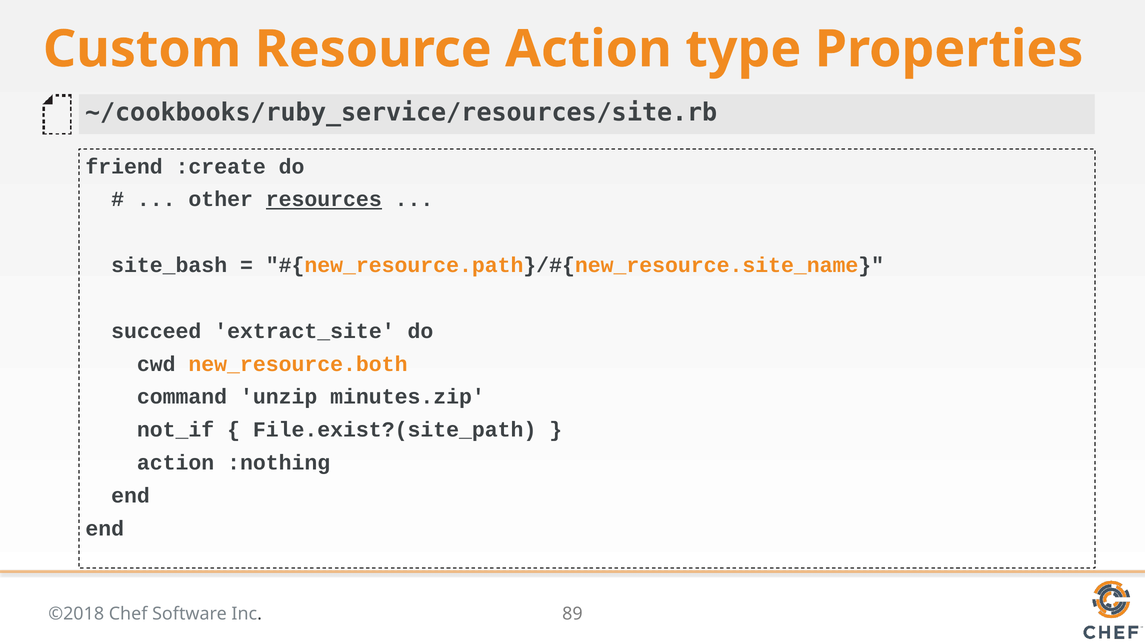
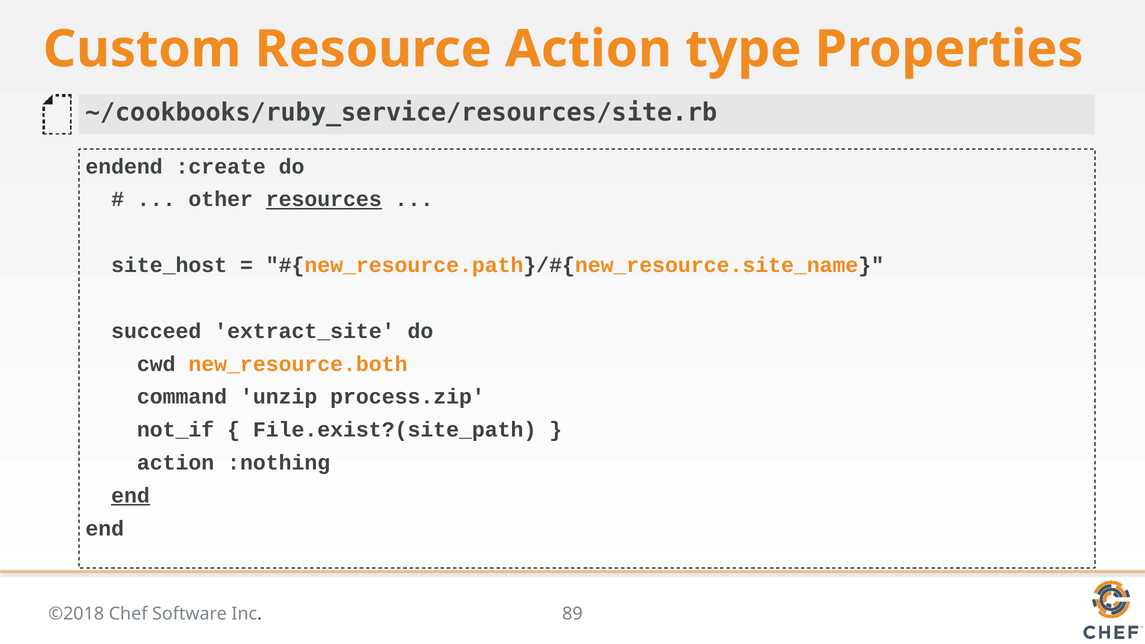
friend: friend -> endend
site_bash: site_bash -> site_host
minutes.zip: minutes.zip -> process.zip
end at (130, 496) underline: none -> present
